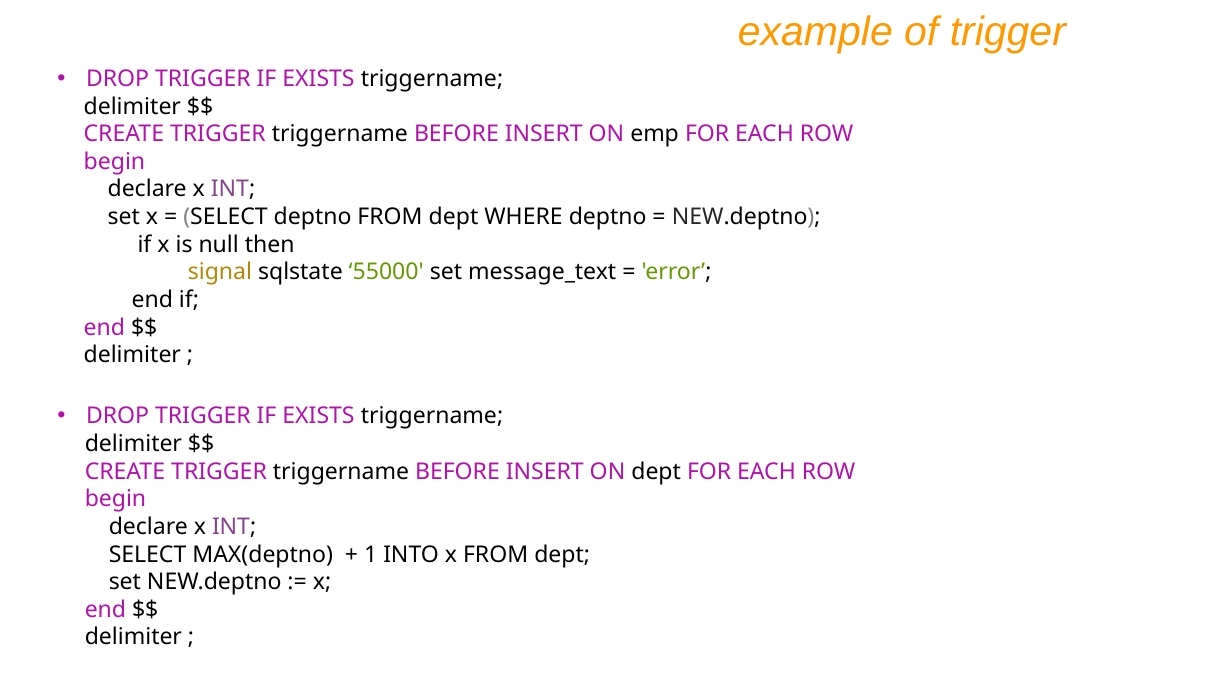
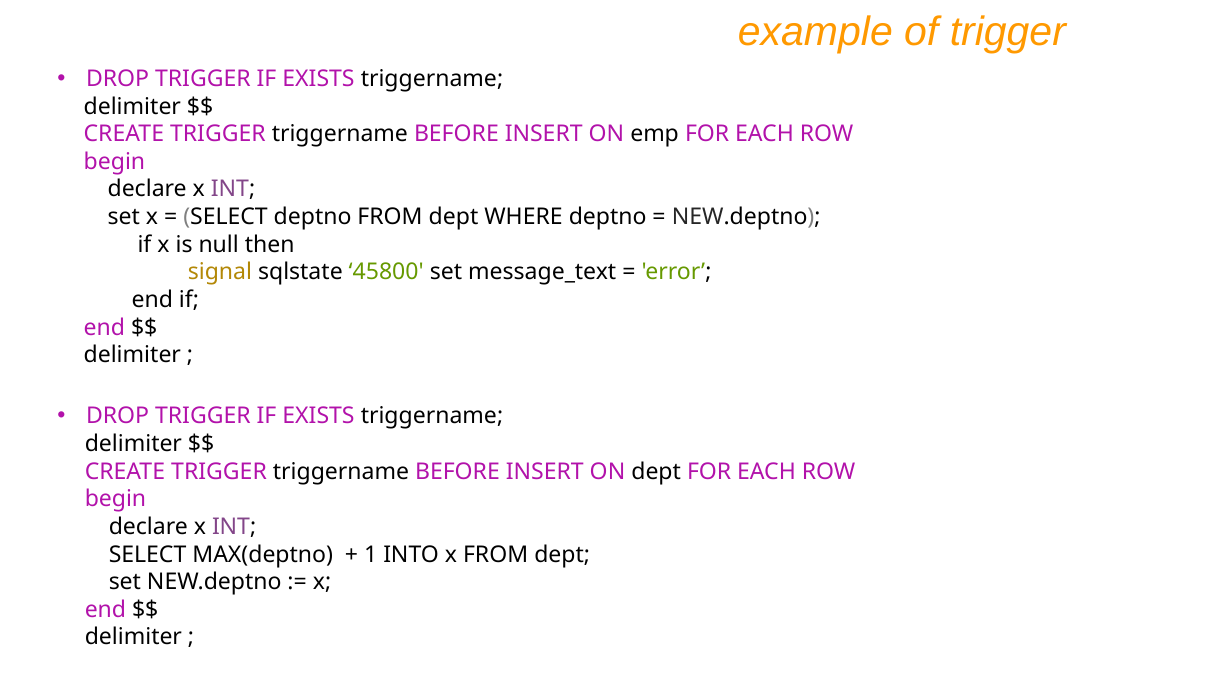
55000: 55000 -> 45800
